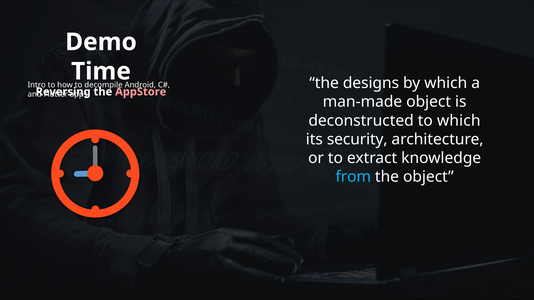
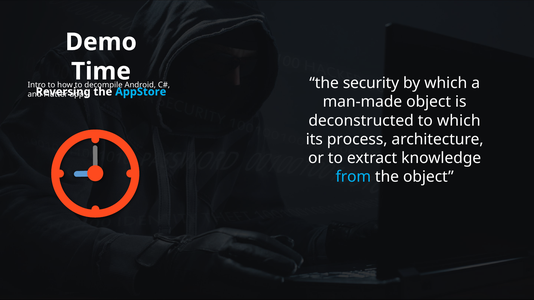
designs: designs -> security
AppStore colour: pink -> light blue
security: security -> process
